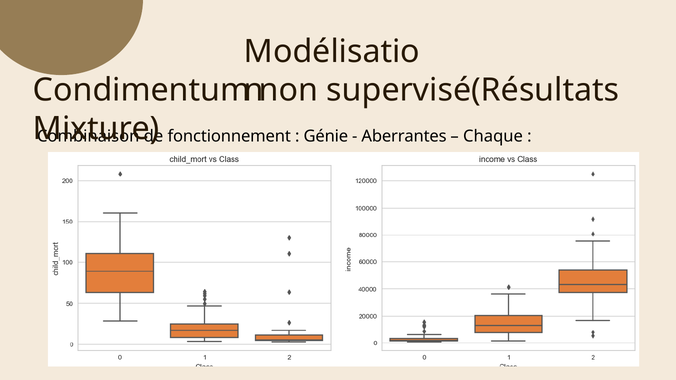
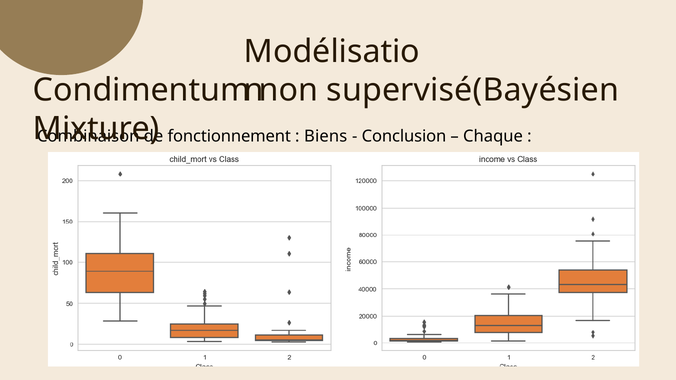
supervisé(Résultats: supervisé(Résultats -> supervisé(Bayésien
Génie: Génie -> Biens
Aberrantes: Aberrantes -> Conclusion
